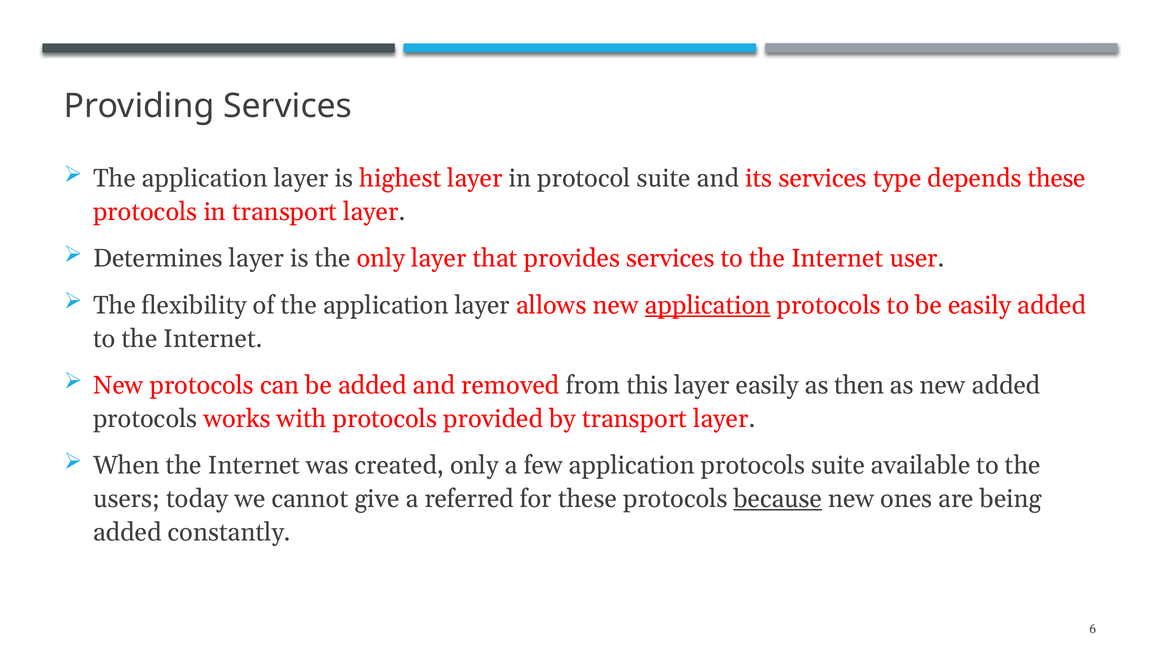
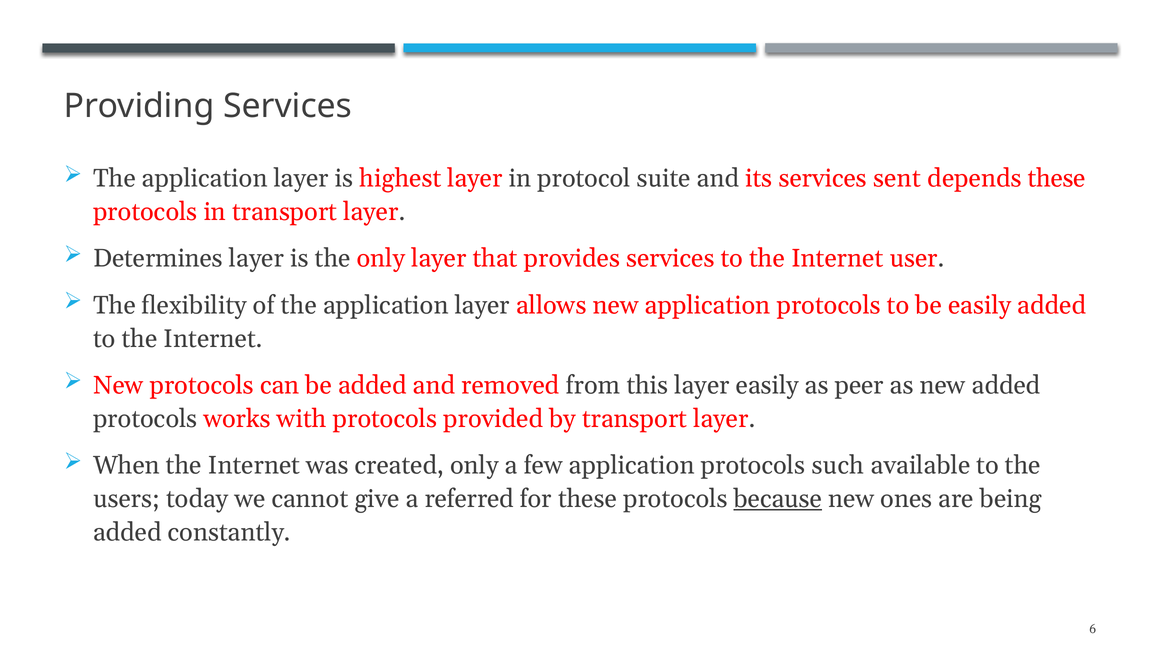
type: type -> sent
application at (708, 305) underline: present -> none
then: then -> peer
protocols suite: suite -> such
